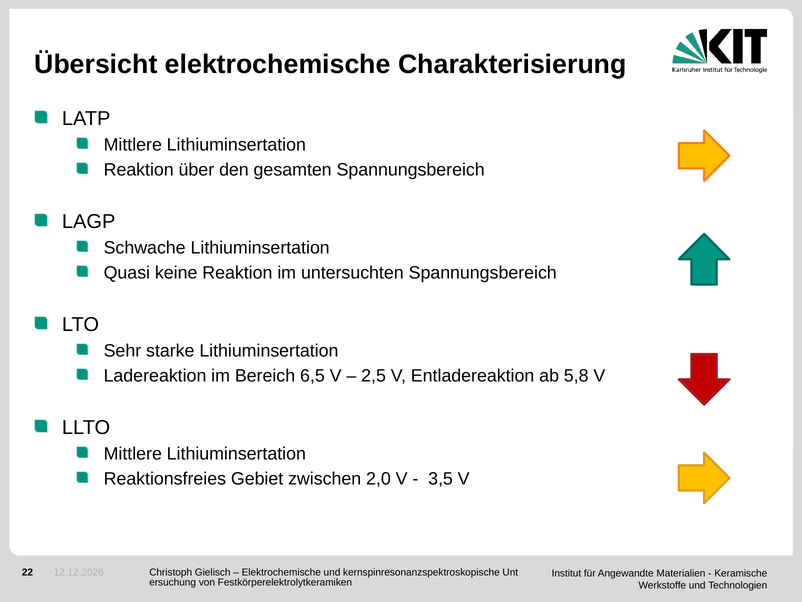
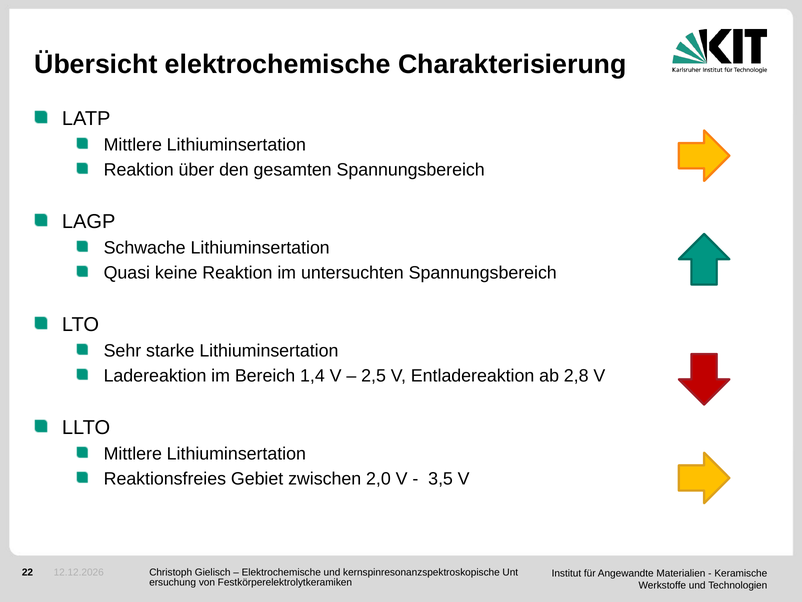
6,5: 6,5 -> 1,4
5,8: 5,8 -> 2,8
